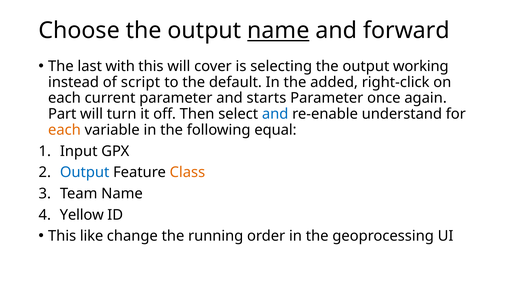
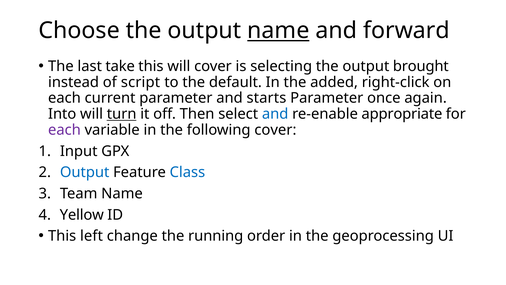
with: with -> take
working: working -> brought
Part: Part -> Into
turn underline: none -> present
understand: understand -> appropriate
each at (64, 130) colour: orange -> purple
following equal: equal -> cover
Class colour: orange -> blue
like: like -> left
